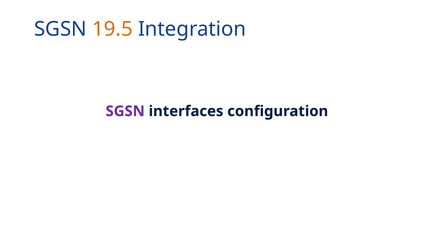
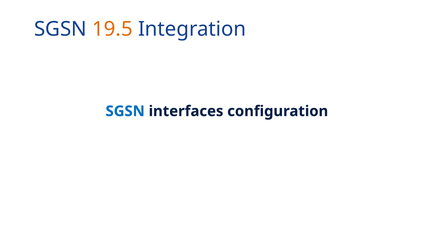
SGSN at (125, 111) colour: purple -> blue
